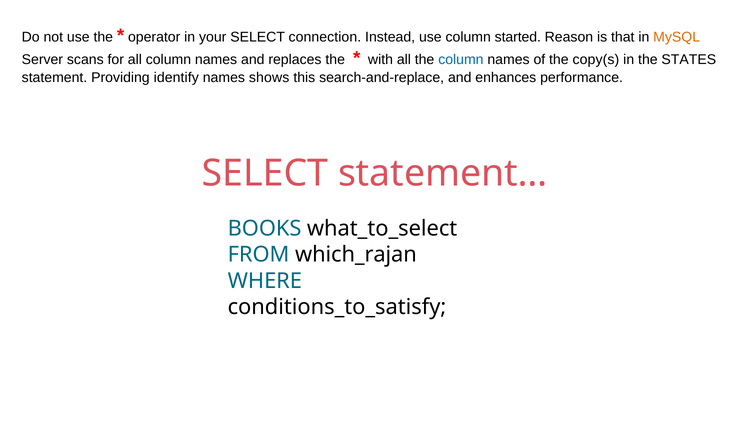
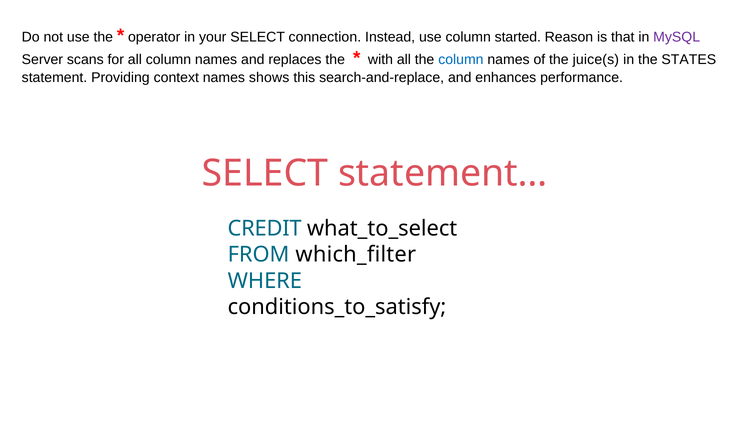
MySQL colour: orange -> purple
copy(s: copy(s -> juice(s
identify: identify -> context
BOOKS: BOOKS -> CREDIT
which_rajan: which_rajan -> which_filter
